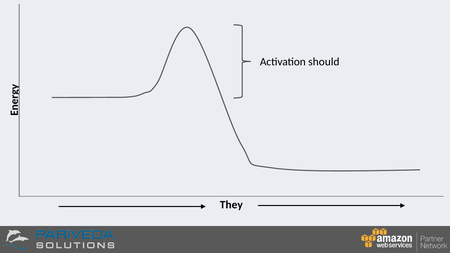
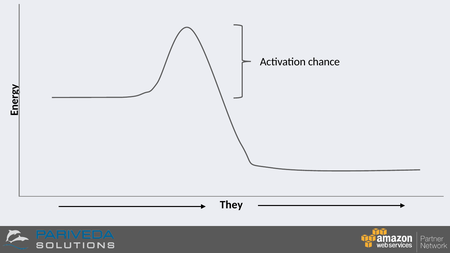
should: should -> chance
